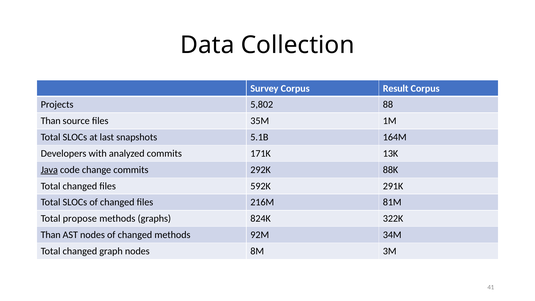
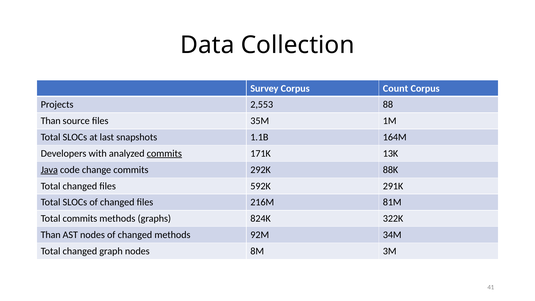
Result: Result -> Count
5,802: 5,802 -> 2,553
5.1B: 5.1B -> 1.1B
commits at (164, 153) underline: none -> present
Total propose: propose -> commits
